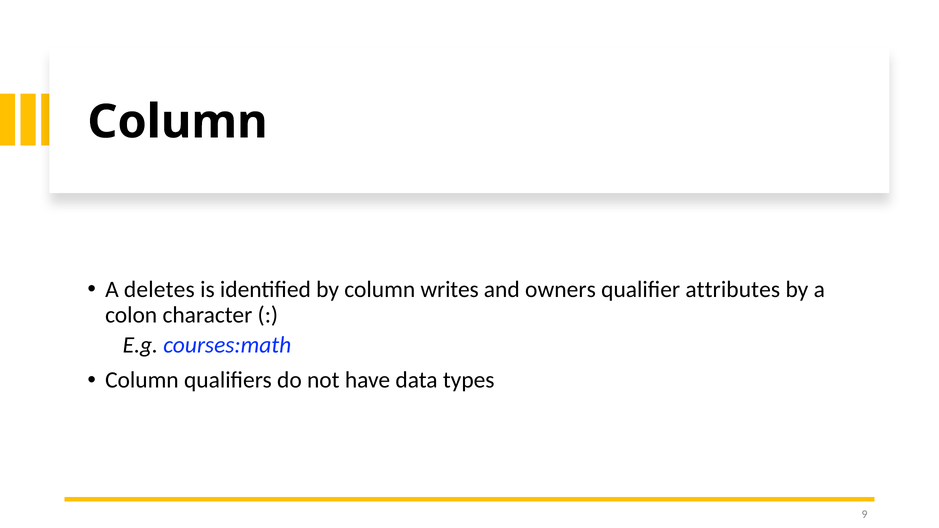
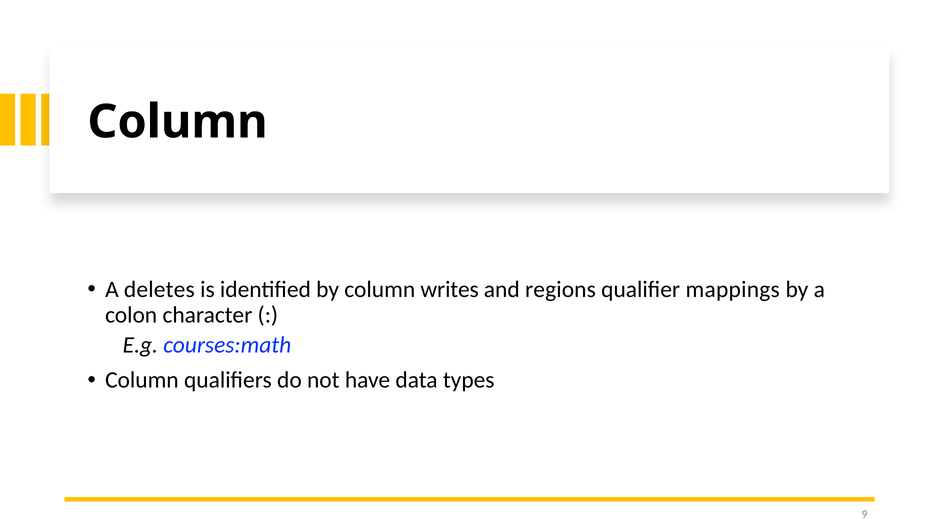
owners: owners -> regions
attributes: attributes -> mappings
